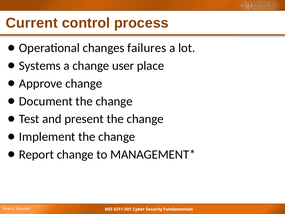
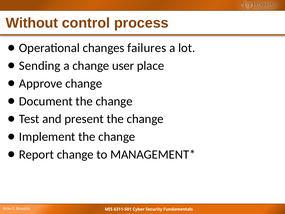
Current: Current -> Without
Systems: Systems -> Sending
